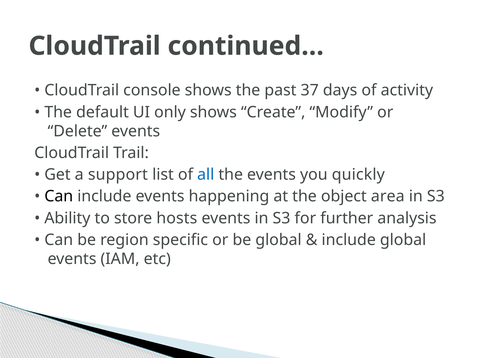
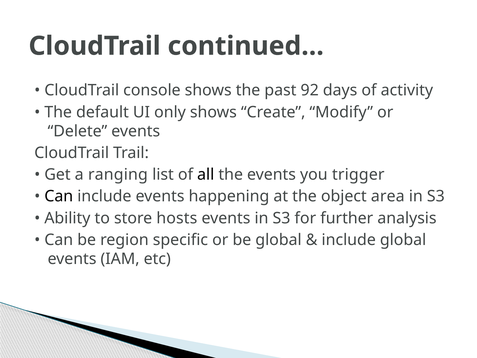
37: 37 -> 92
support: support -> ranging
all colour: blue -> black
quickly: quickly -> trigger
